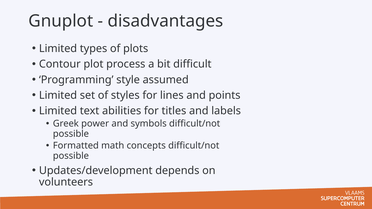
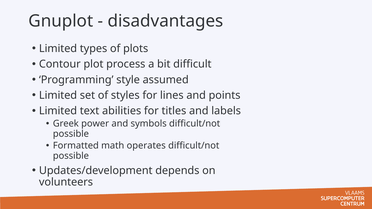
concepts: concepts -> operates
